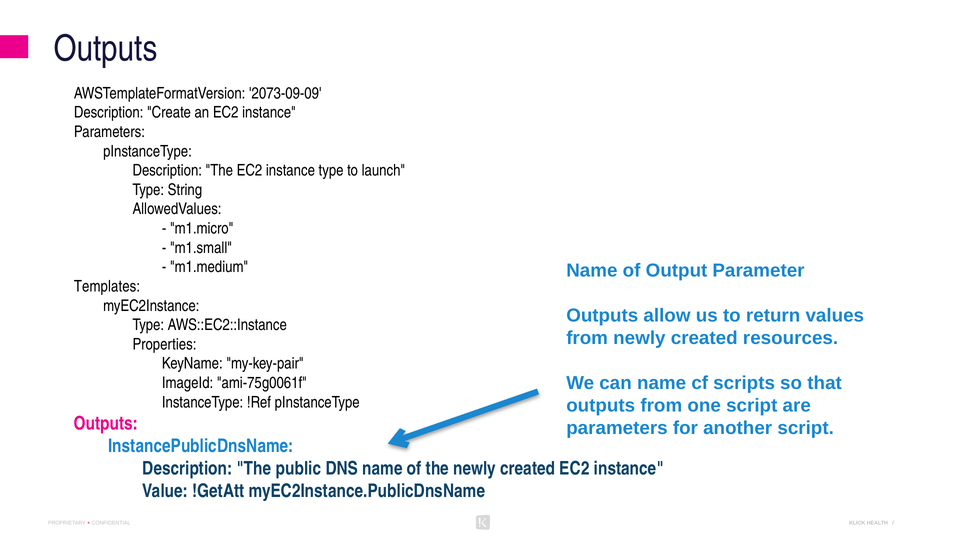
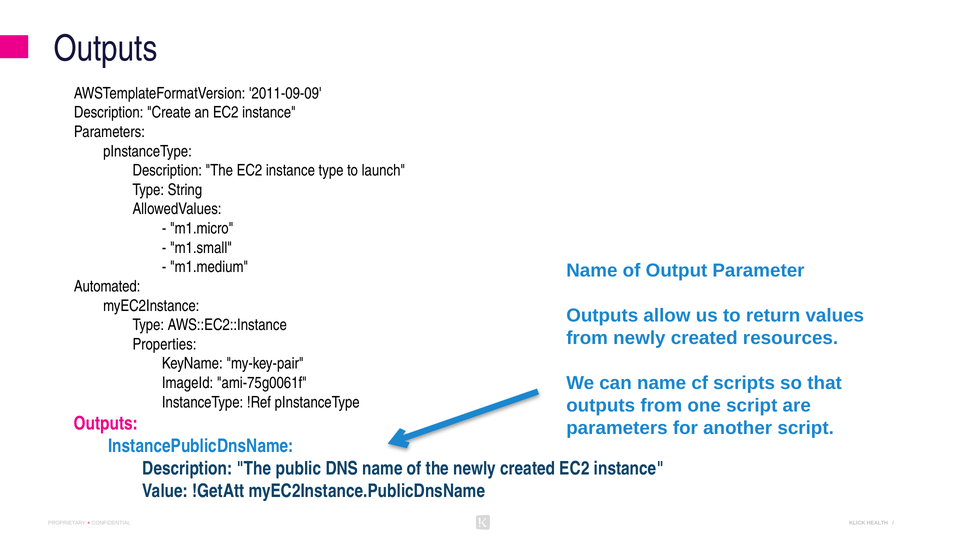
2073-09-09: 2073-09-09 -> 2011-09-09
Templates: Templates -> Automated
